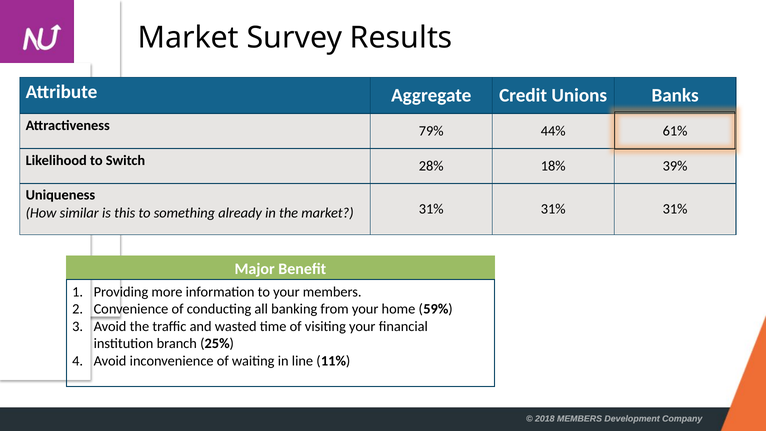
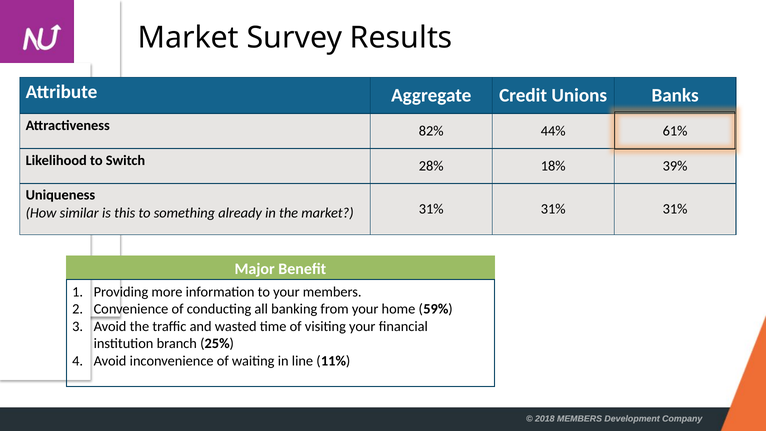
79%: 79% -> 82%
